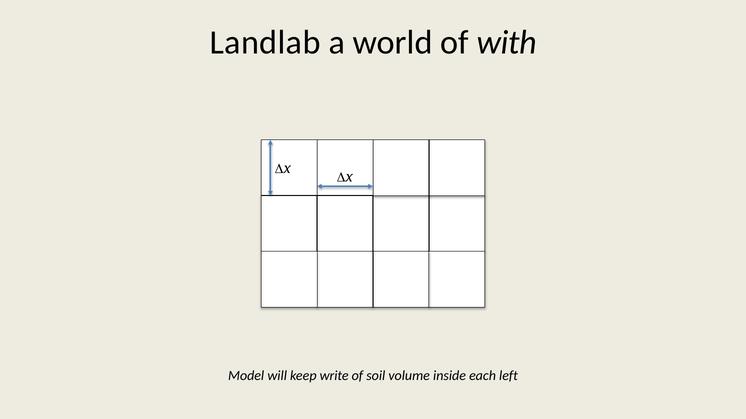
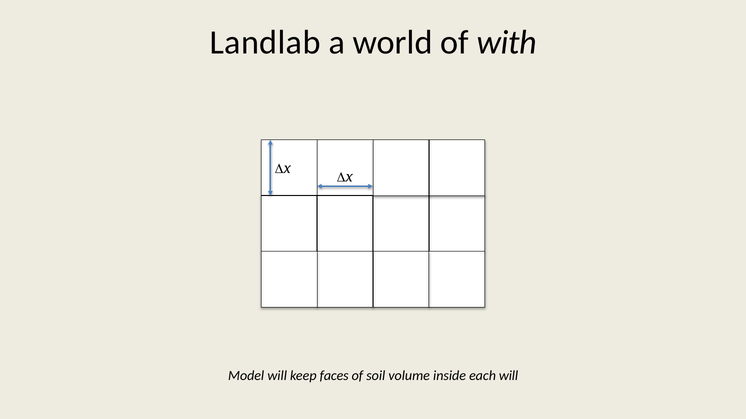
write: write -> faces
each left: left -> will
